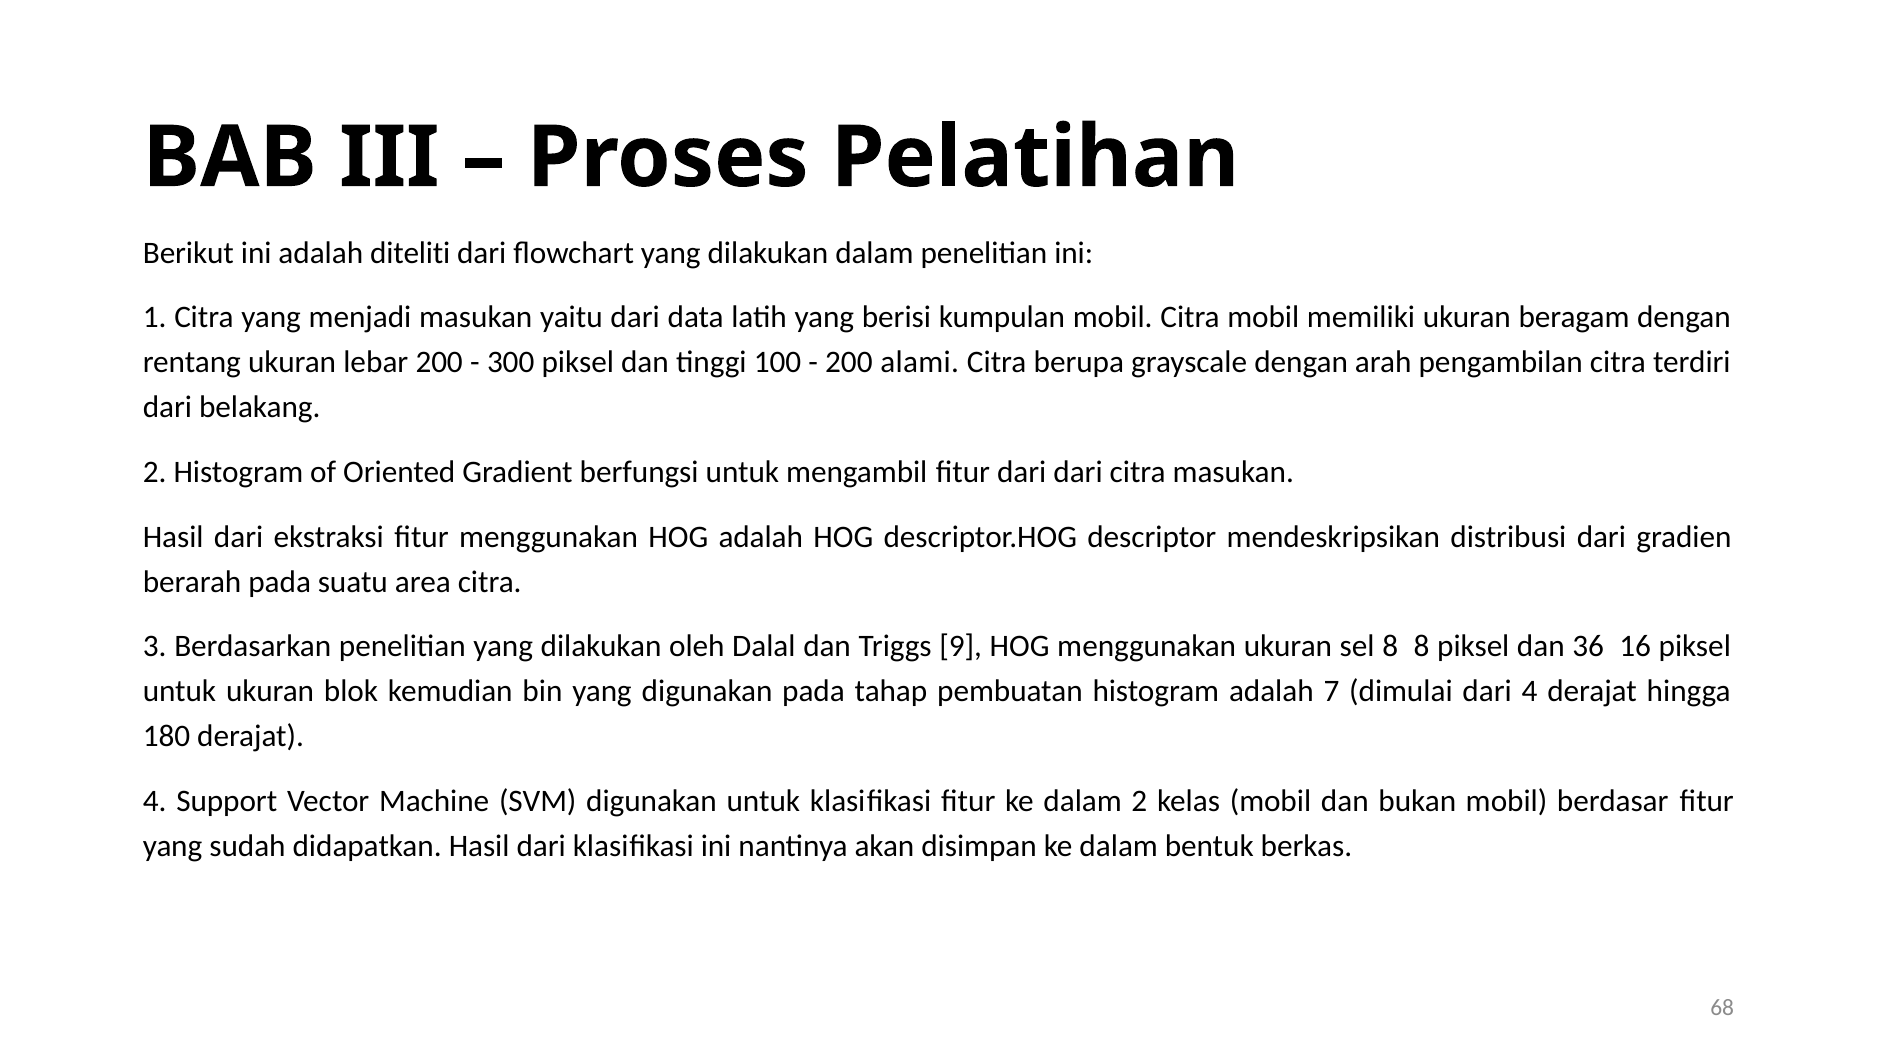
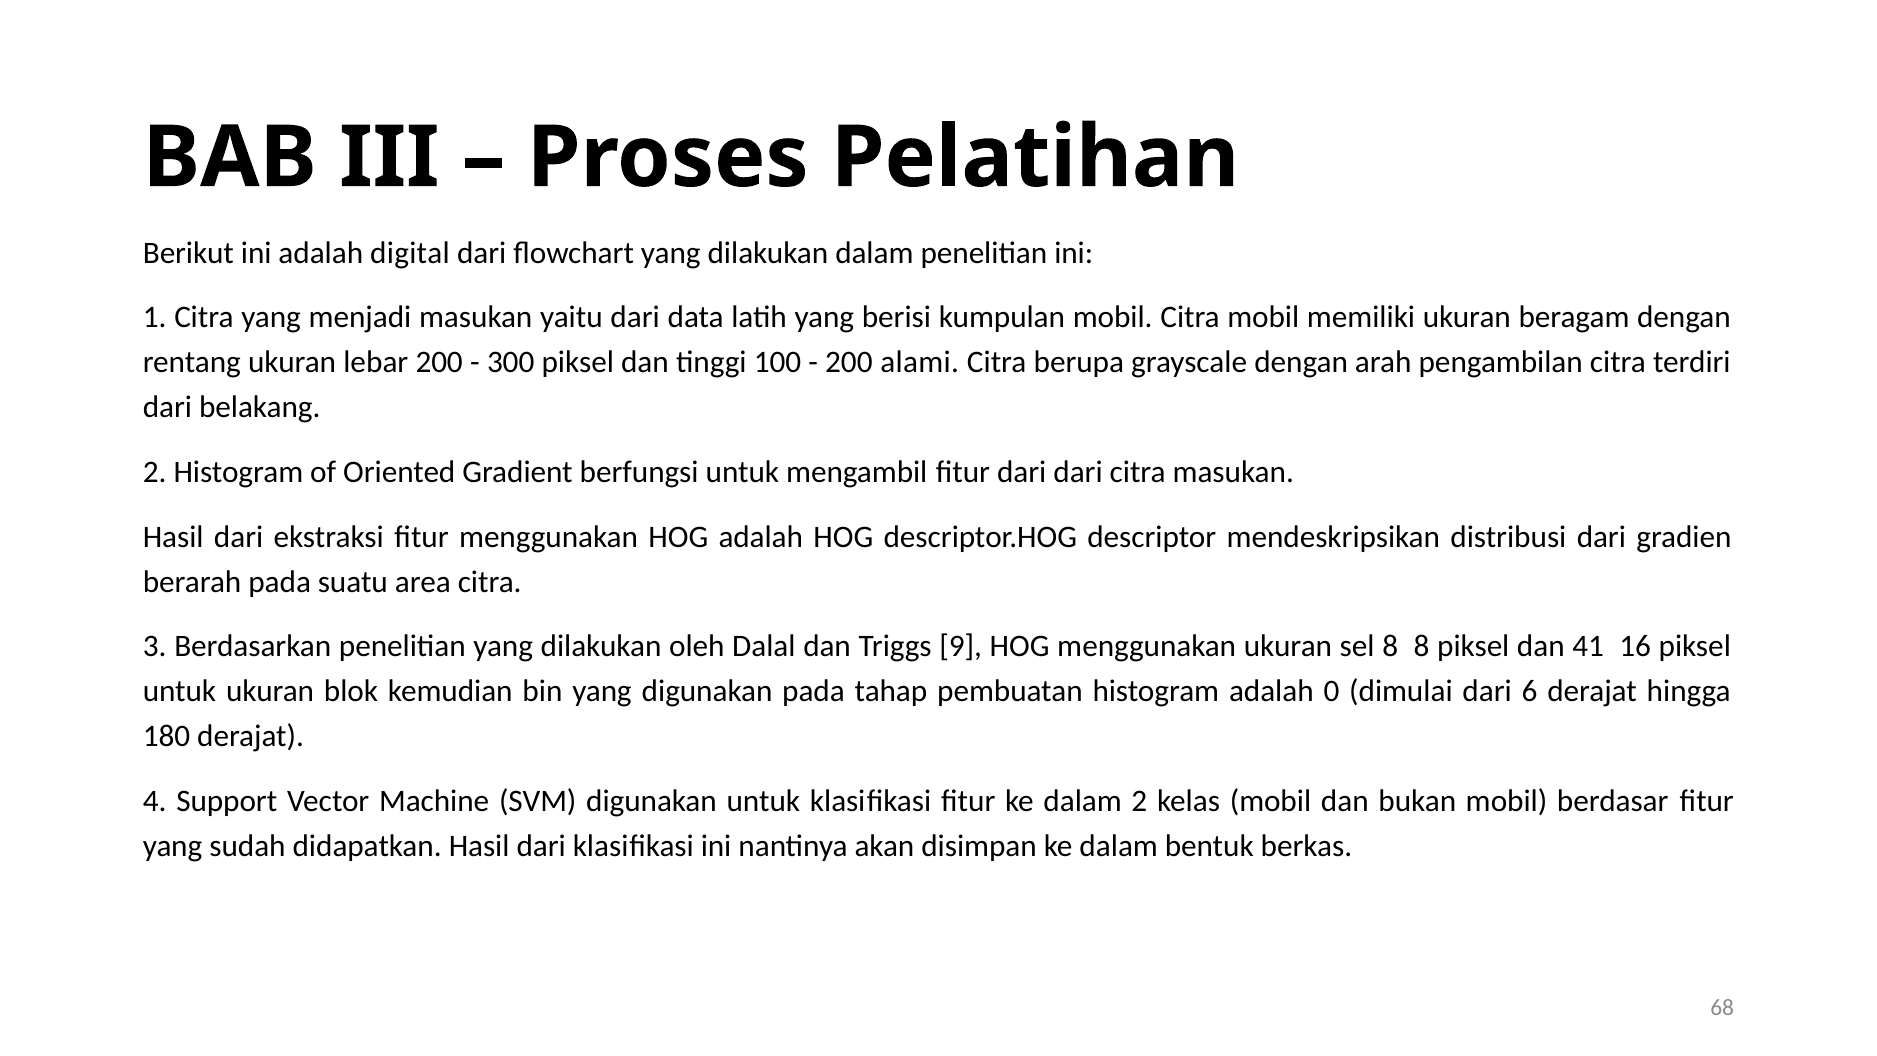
diteliti: diteliti -> digital
36: 36 -> 41
7: 7 -> 0
dari 4: 4 -> 6
